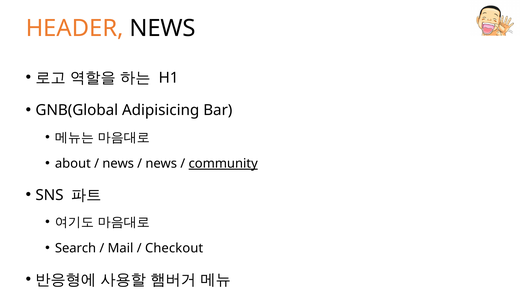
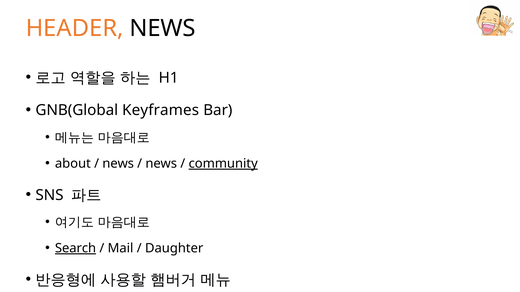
Adipisicing: Adipisicing -> Keyframes
Search underline: none -> present
Checkout: Checkout -> Daughter
